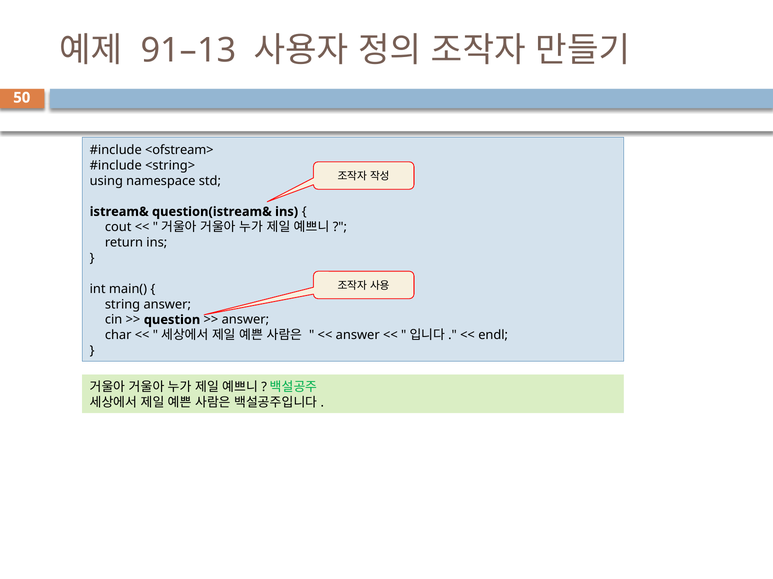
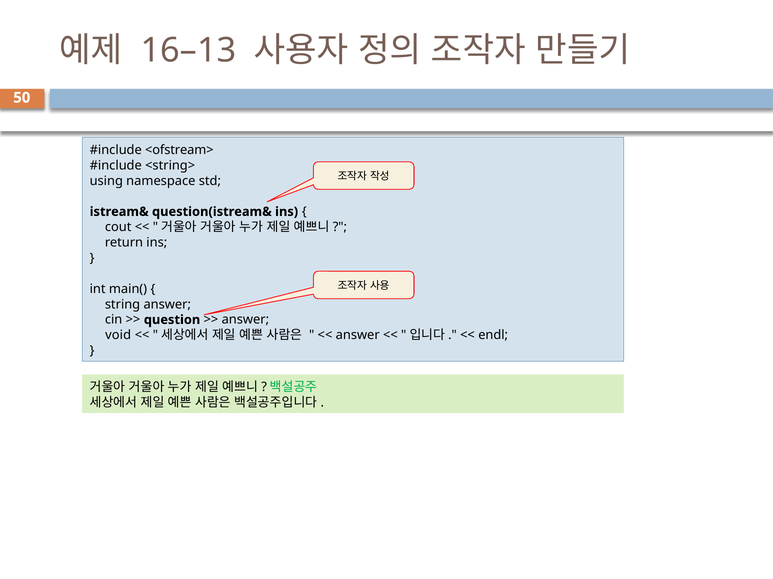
91–13: 91–13 -> 16–13
char: char -> void
